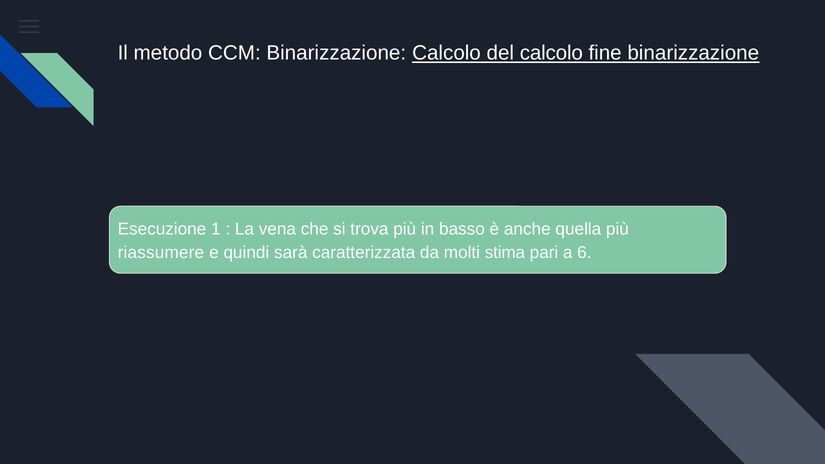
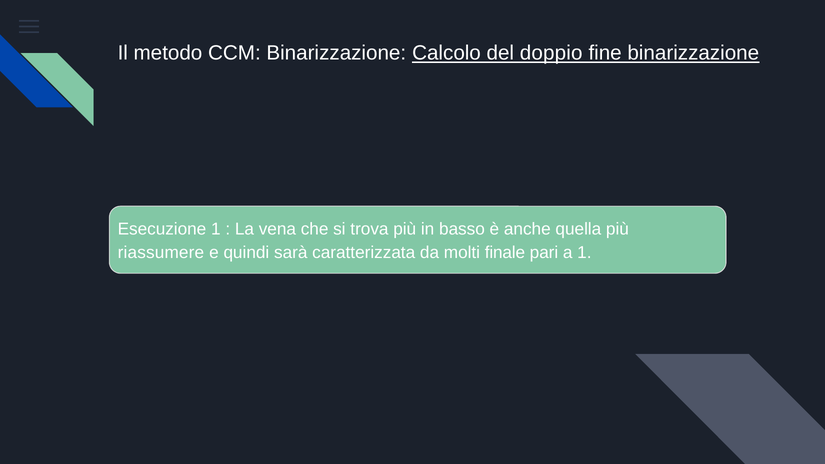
del calcolo: calcolo -> doppio
stima: stima -> finale
a 6: 6 -> 1
